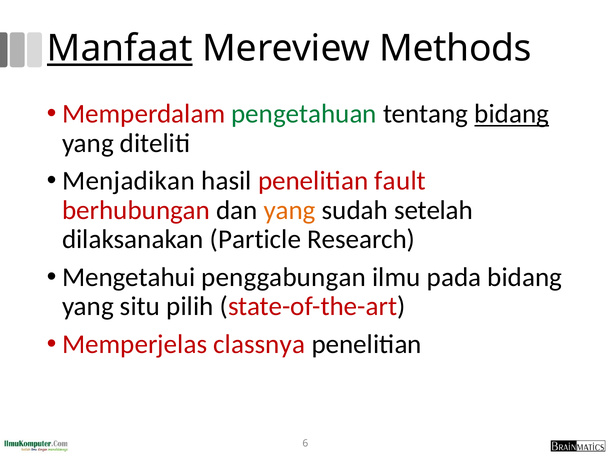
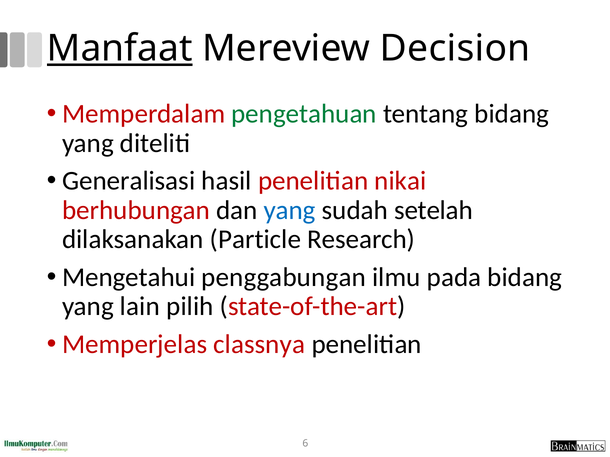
Methods: Methods -> Decision
bidang at (512, 114) underline: present -> none
Menjadikan: Menjadikan -> Generalisasi
fault: fault -> nikai
yang at (290, 211) colour: orange -> blue
situ: situ -> lain
